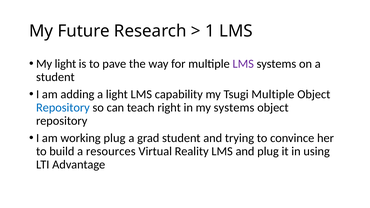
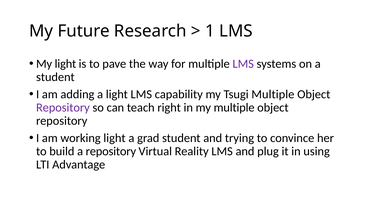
Repository at (63, 108) colour: blue -> purple
my systems: systems -> multiple
working plug: plug -> light
a resources: resources -> repository
